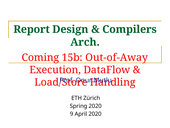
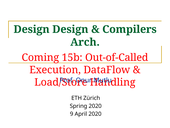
Report at (32, 29): Report -> Design
Out-of-Away: Out-of-Away -> Out-of-Called
